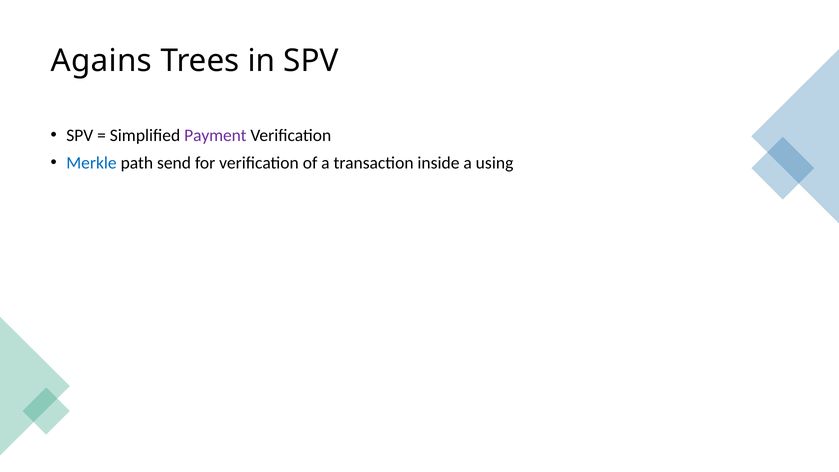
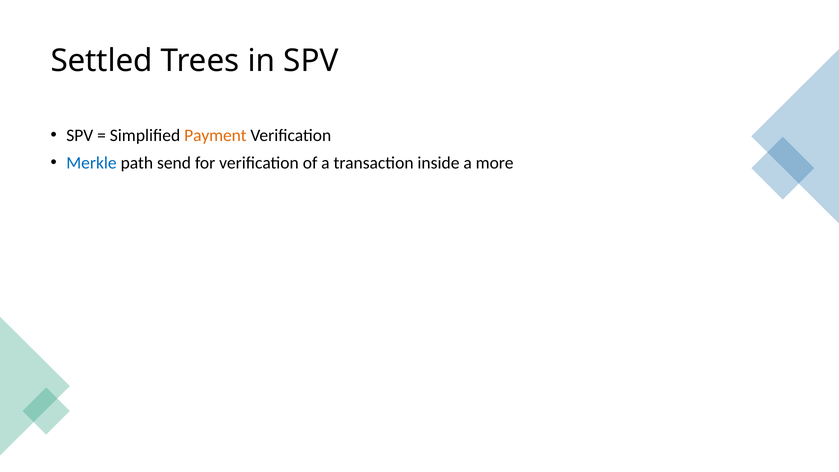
Agains: Agains -> Settled
Payment colour: purple -> orange
using: using -> more
